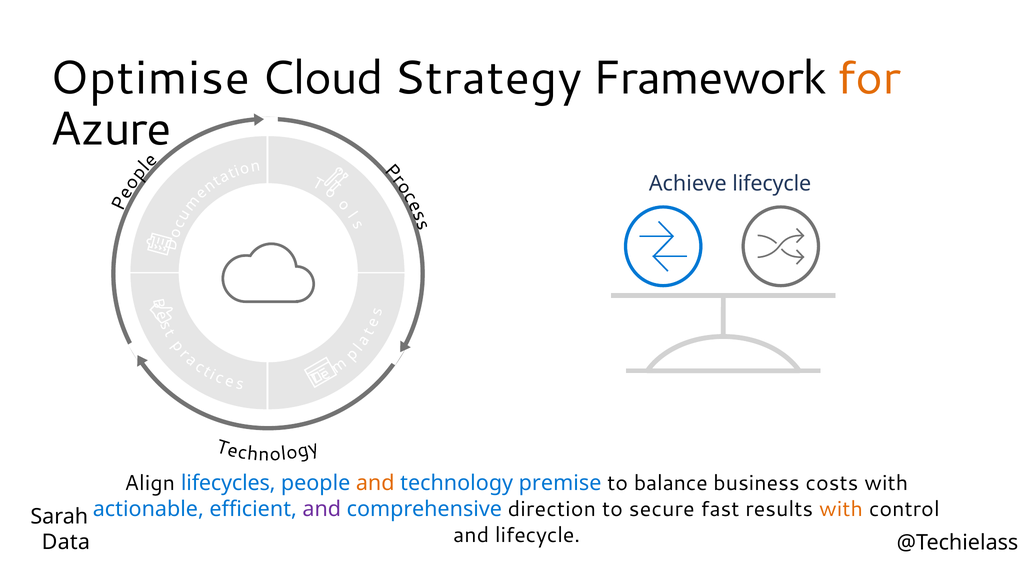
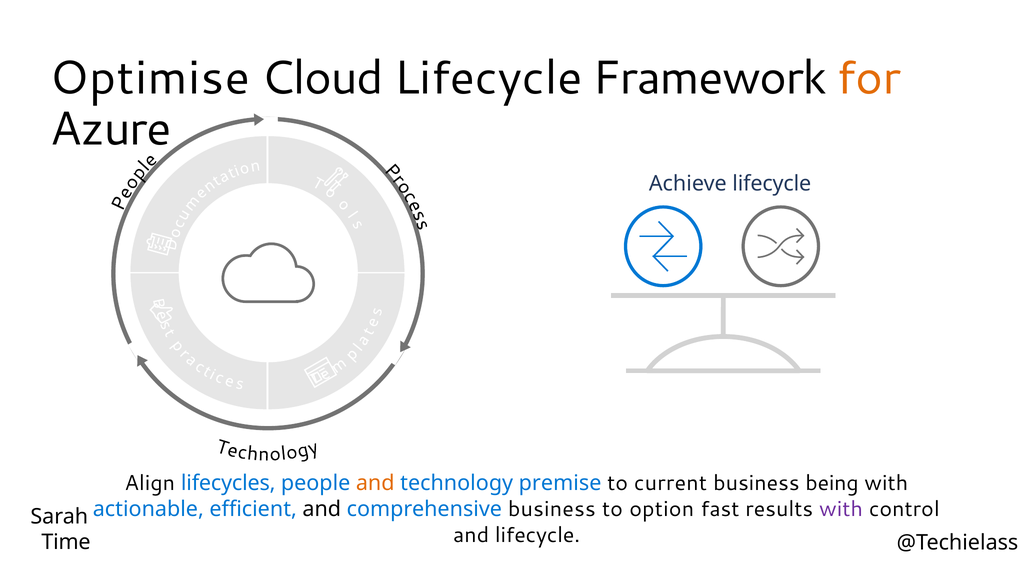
Cloud Strategy: Strategy -> Lifecycle
balance: balance -> current
costs: costs -> being
and at (322, 509) colour: purple -> black
comprehensive direction: direction -> business
secure: secure -> option
with at (841, 509) colour: orange -> purple
Data: Data -> Time
